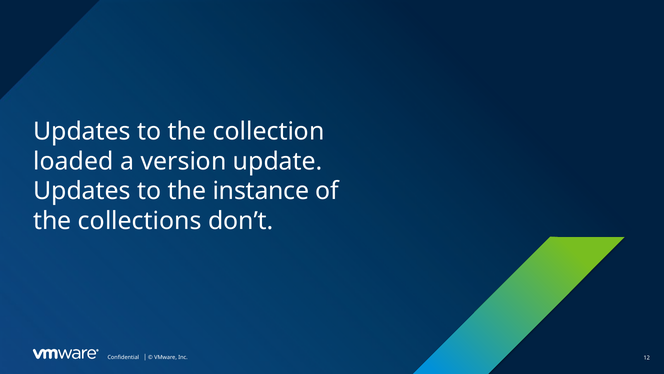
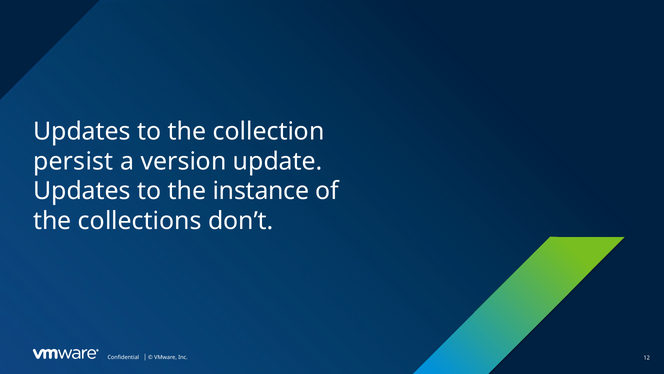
loaded: loaded -> persist
